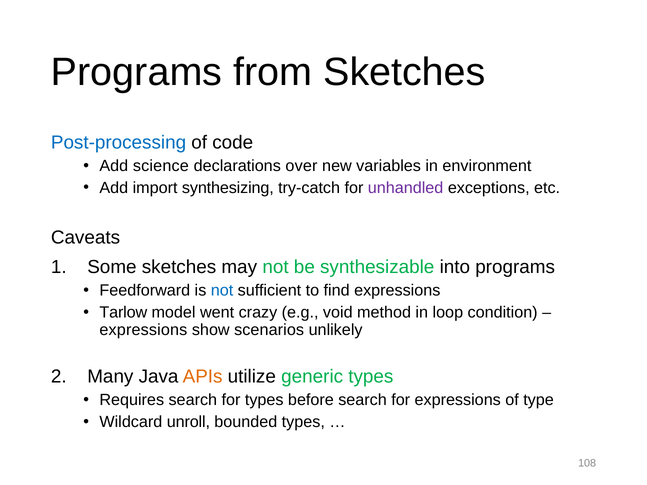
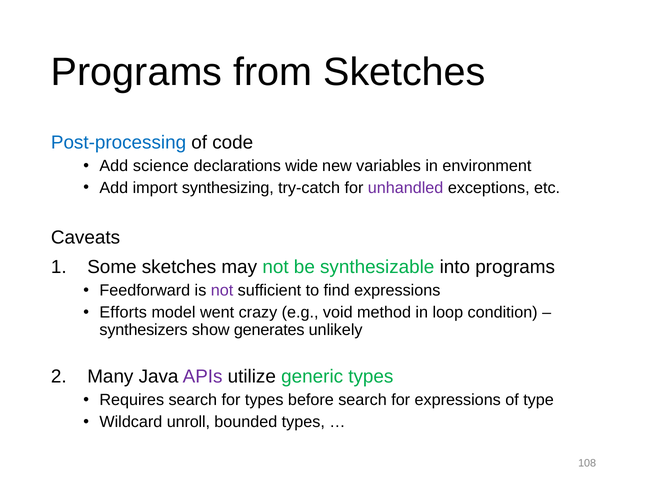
over: over -> wide
not at (222, 290) colour: blue -> purple
Tarlow: Tarlow -> Efforts
expressions at (143, 330): expressions -> synthesizers
scenarios: scenarios -> generates
APIs colour: orange -> purple
